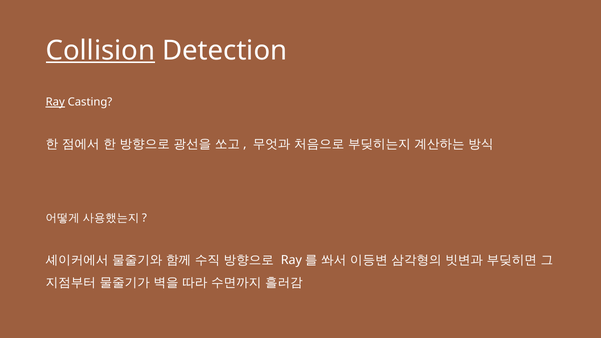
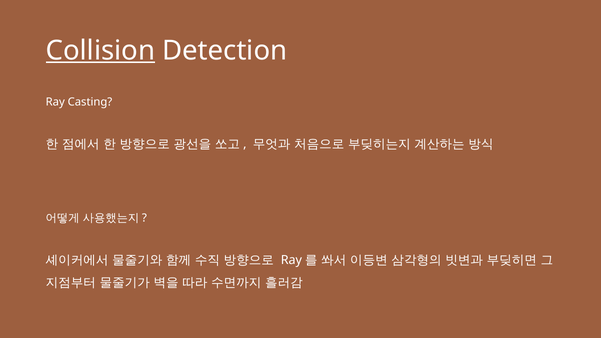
Ray underline: present -> none
